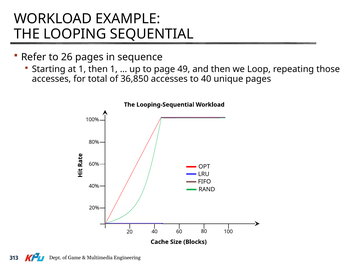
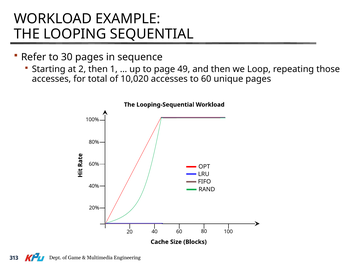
26: 26 -> 30
at 1: 1 -> 2
36,850: 36,850 -> 10,020
to 40: 40 -> 60
